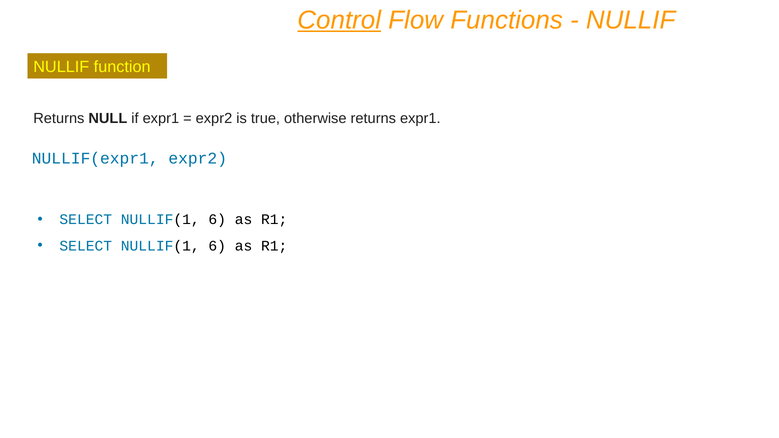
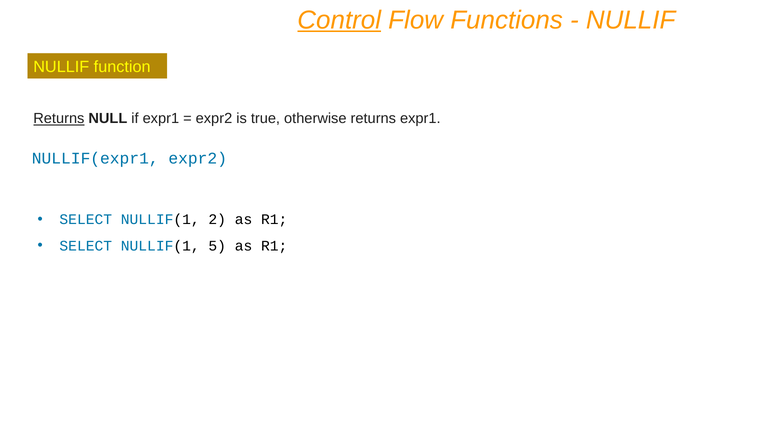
Returns at (59, 119) underline: none -> present
6 at (217, 220): 6 -> 2
6 at (217, 246): 6 -> 5
